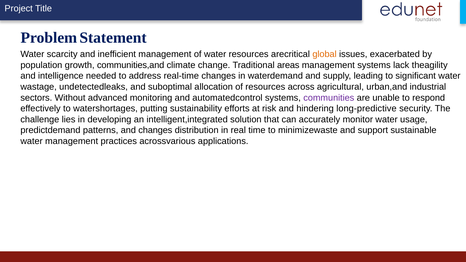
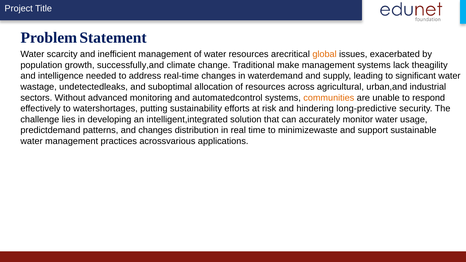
communities,and: communities,and -> successfully,and
areas: areas -> make
communities colour: purple -> orange
